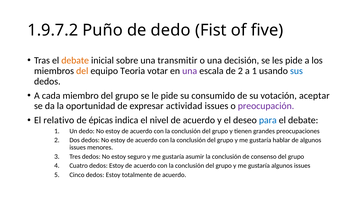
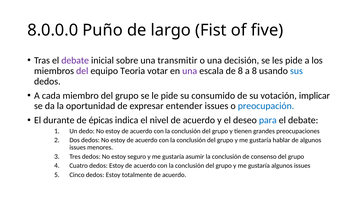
1.9.7.2: 1.9.7.2 -> 8.0.0.0
de dedo: dedo -> largo
debate at (75, 60) colour: orange -> purple
del at (82, 71) colour: orange -> purple
de 2: 2 -> 8
a 1: 1 -> 8
aceptar: aceptar -> implicar
actividad: actividad -> entender
preocupación colour: purple -> blue
relativo: relativo -> durante
